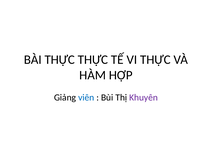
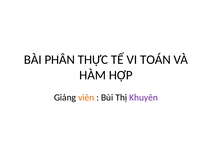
BÀI THỰC: THỰC -> PHÂN
VI THỰC: THỰC -> TOÁN
viên colour: blue -> orange
